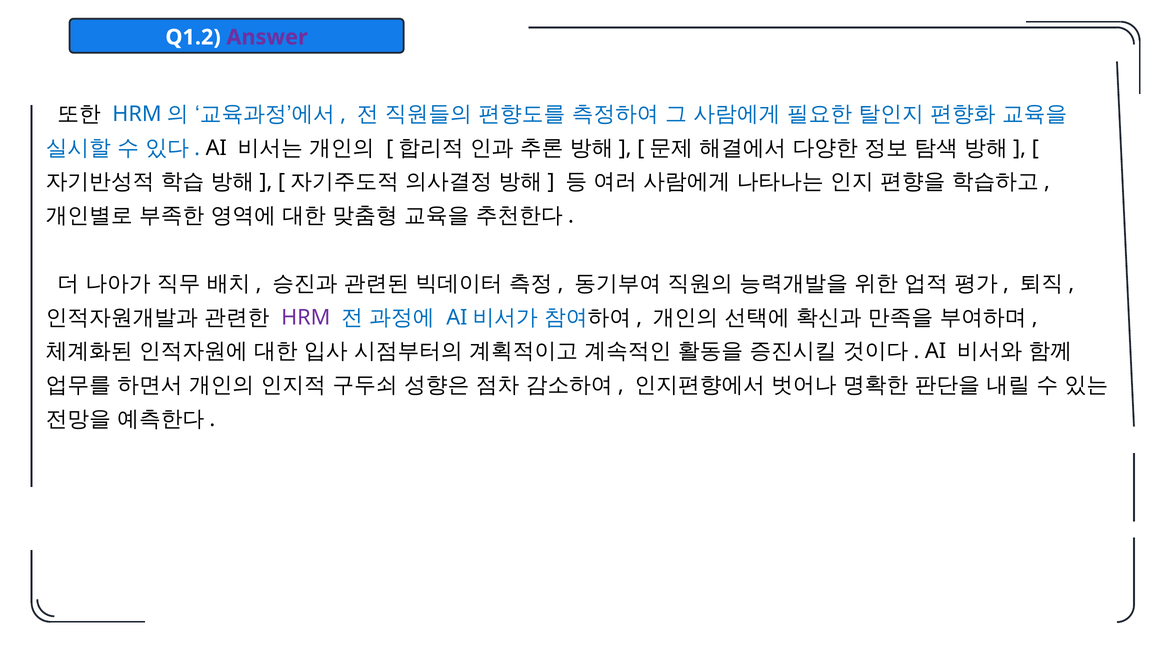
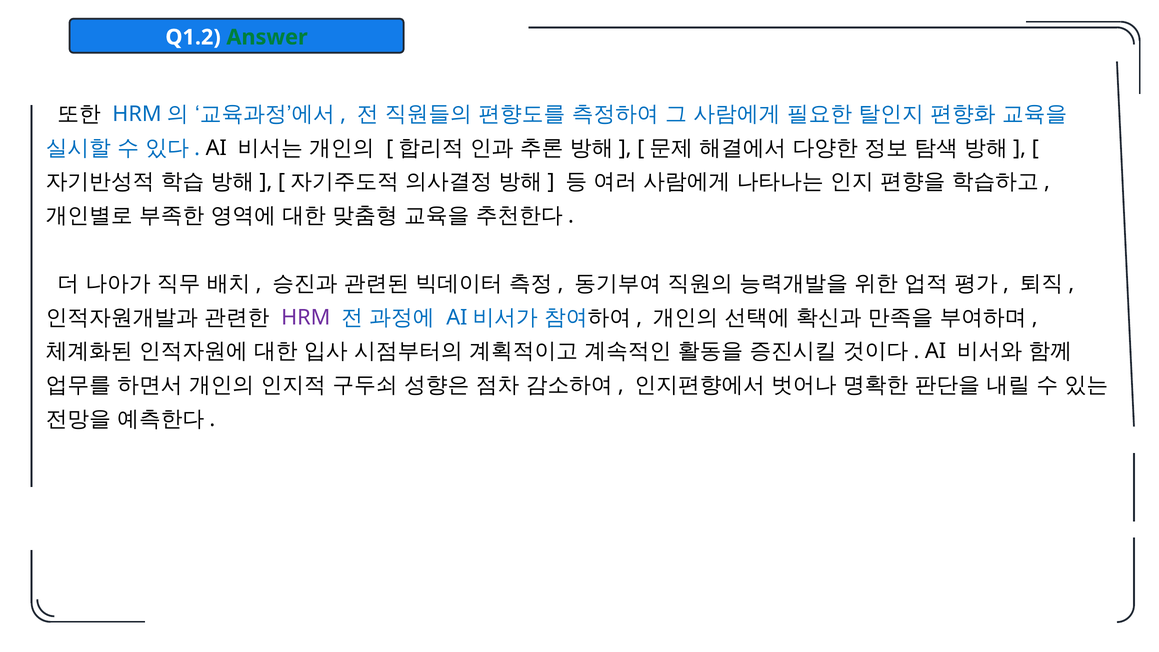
Answer colour: purple -> green
